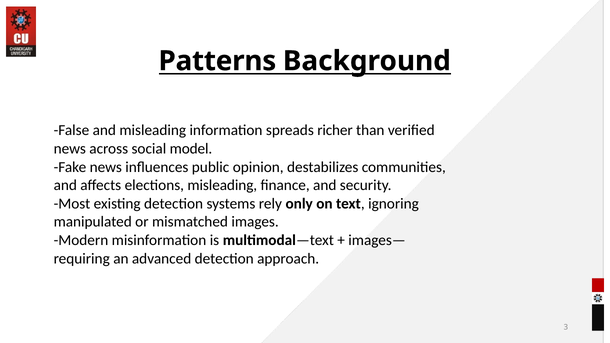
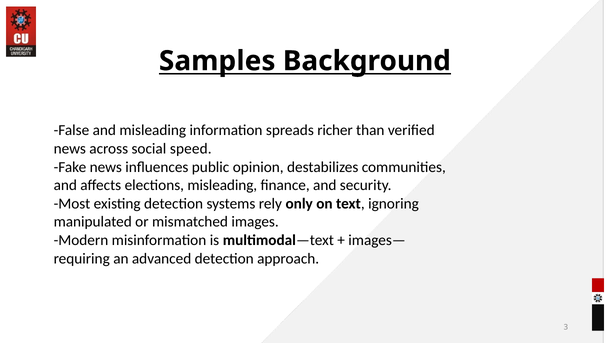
Patterns: Patterns -> Samples
model: model -> speed
